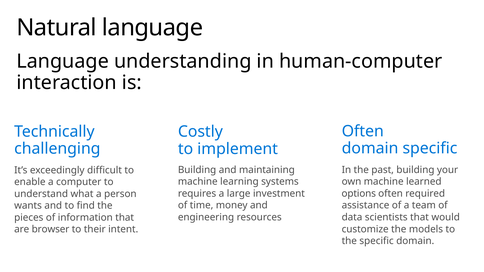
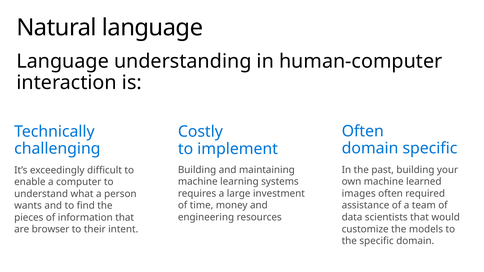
options: options -> images
